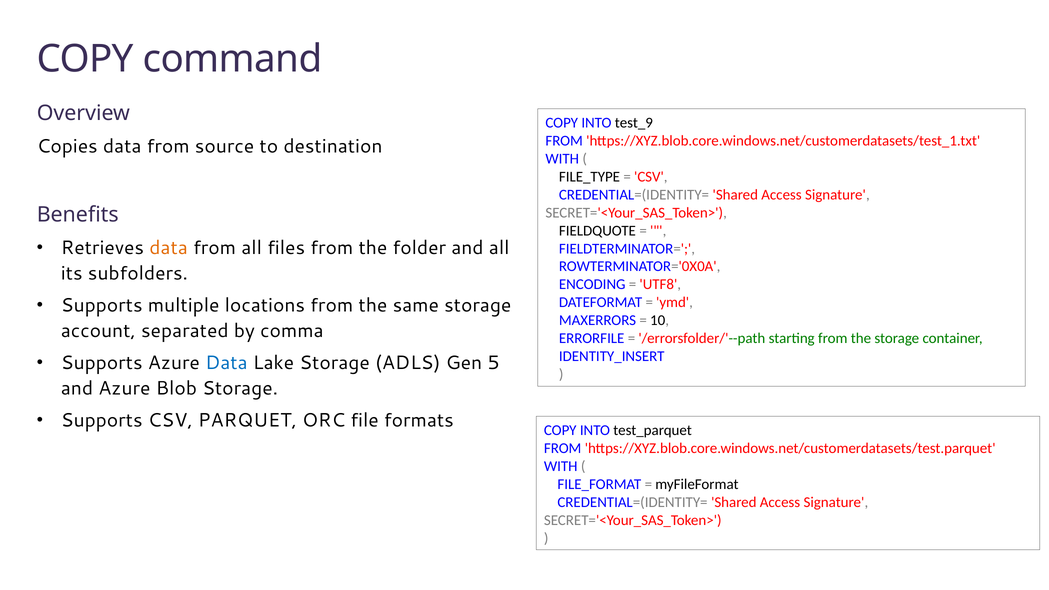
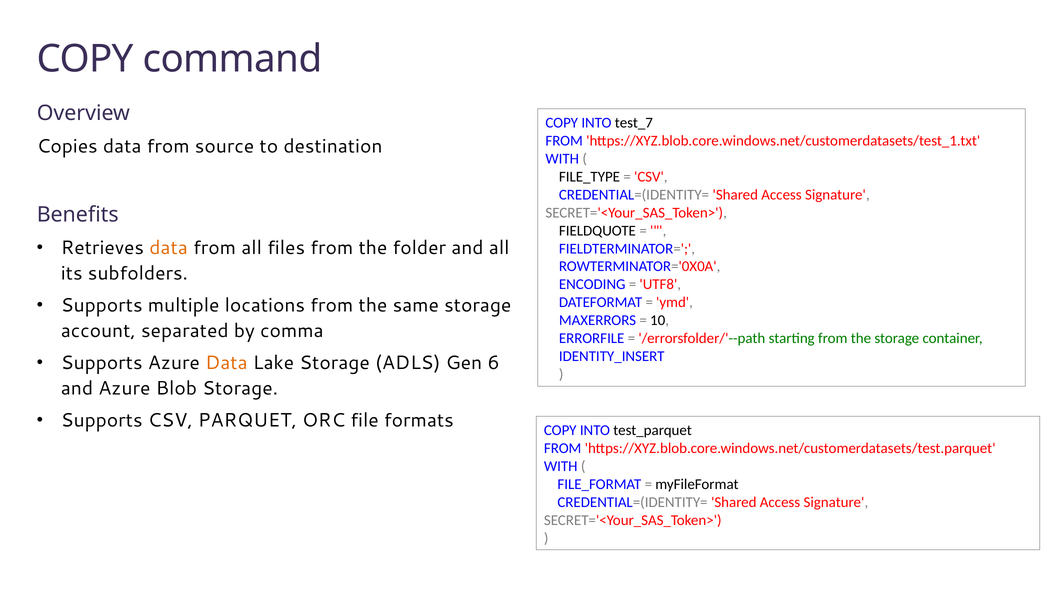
test_9: test_9 -> test_7
Data at (226, 363) colour: blue -> orange
5: 5 -> 6
